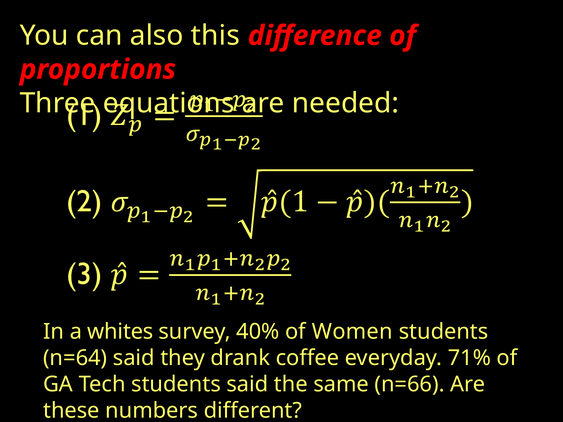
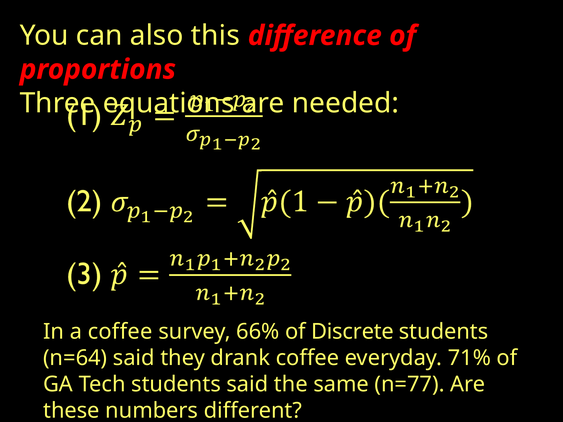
a whites: whites -> coffee
40%: 40% -> 66%
Women: Women -> Discrete
n=66: n=66 -> n=77
